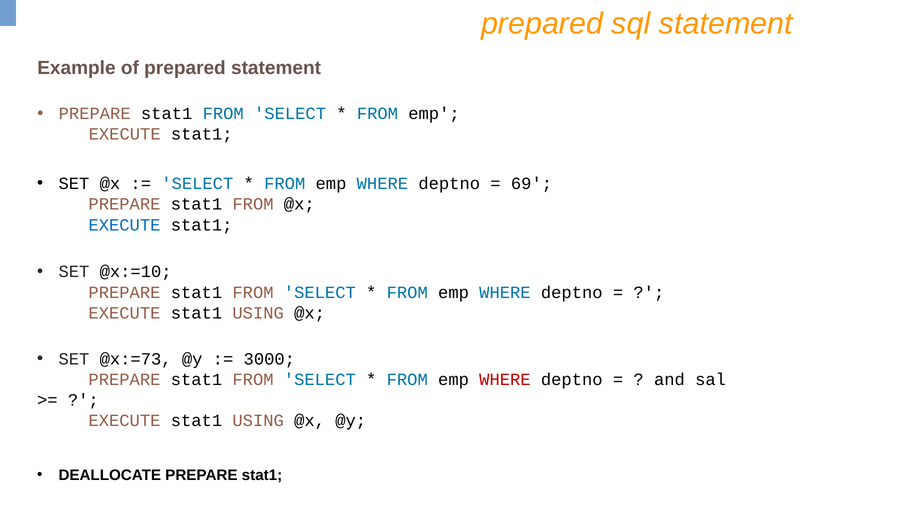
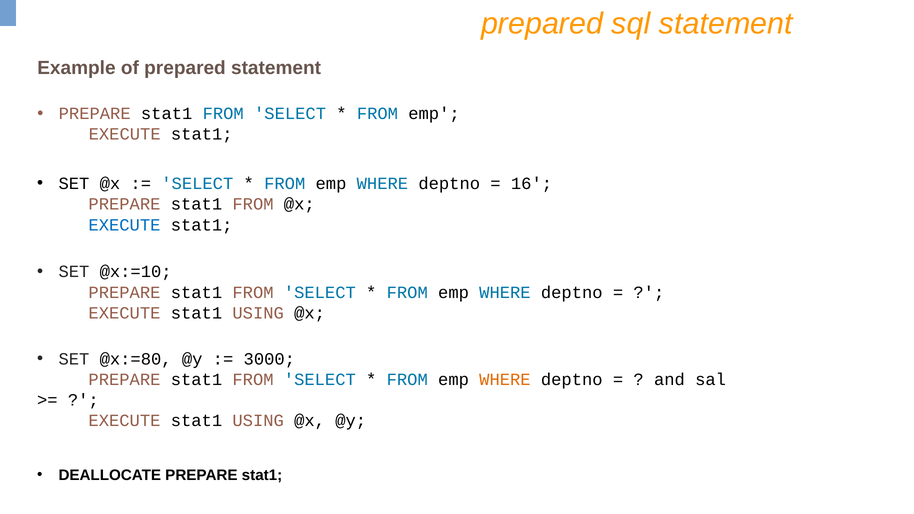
69: 69 -> 16
@x:=73: @x:=73 -> @x:=80
WHERE at (505, 380) colour: red -> orange
